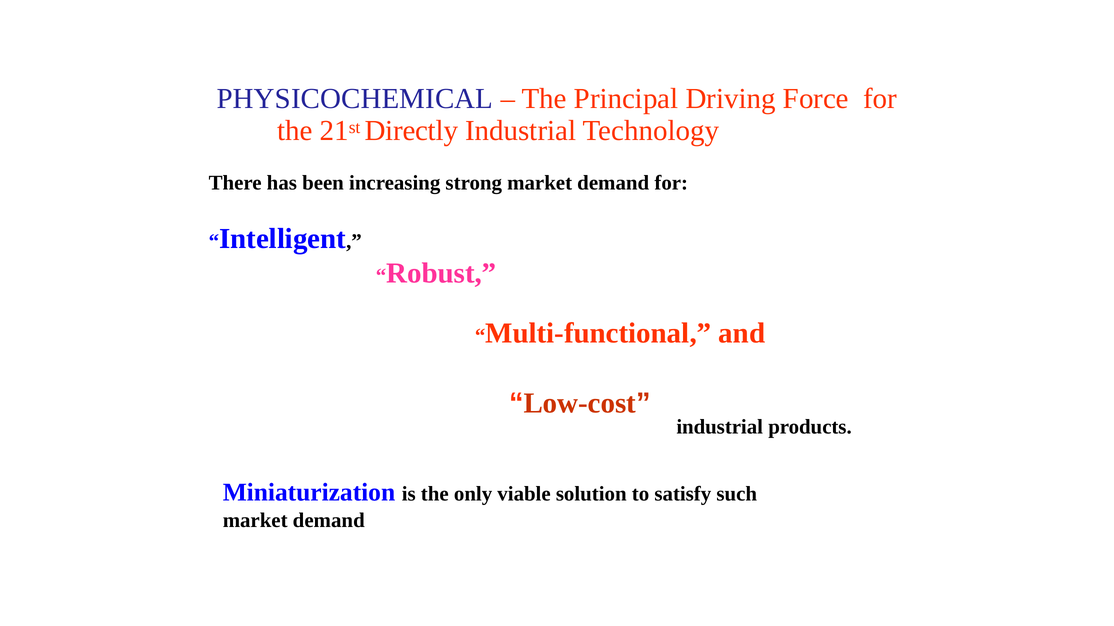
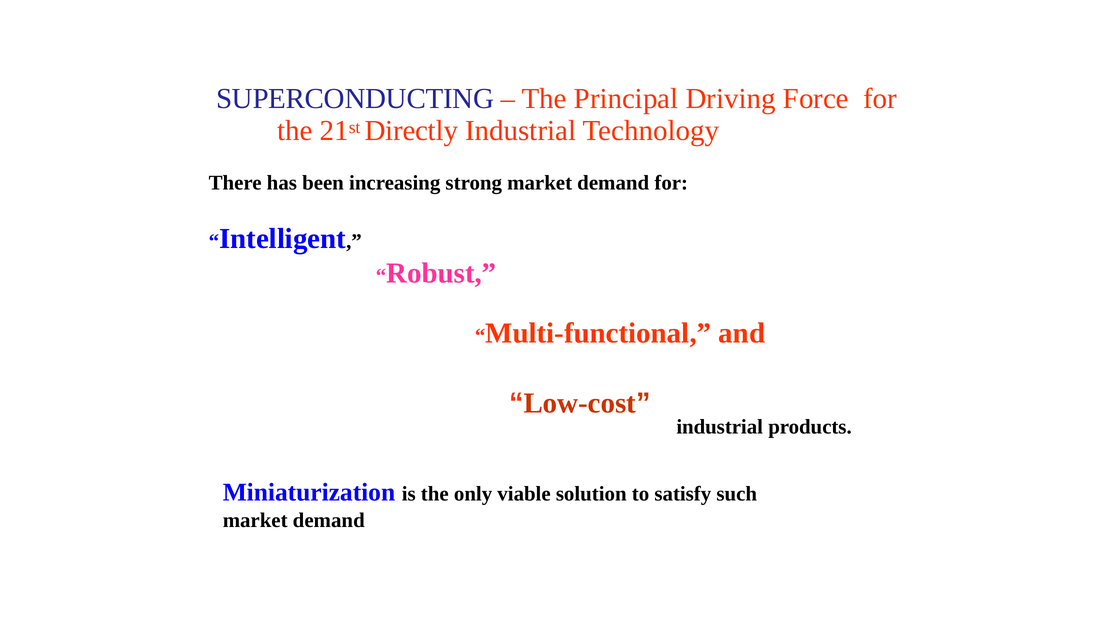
PHYSICOCHEMICAL: PHYSICOCHEMICAL -> SUPERCONDUCTING
